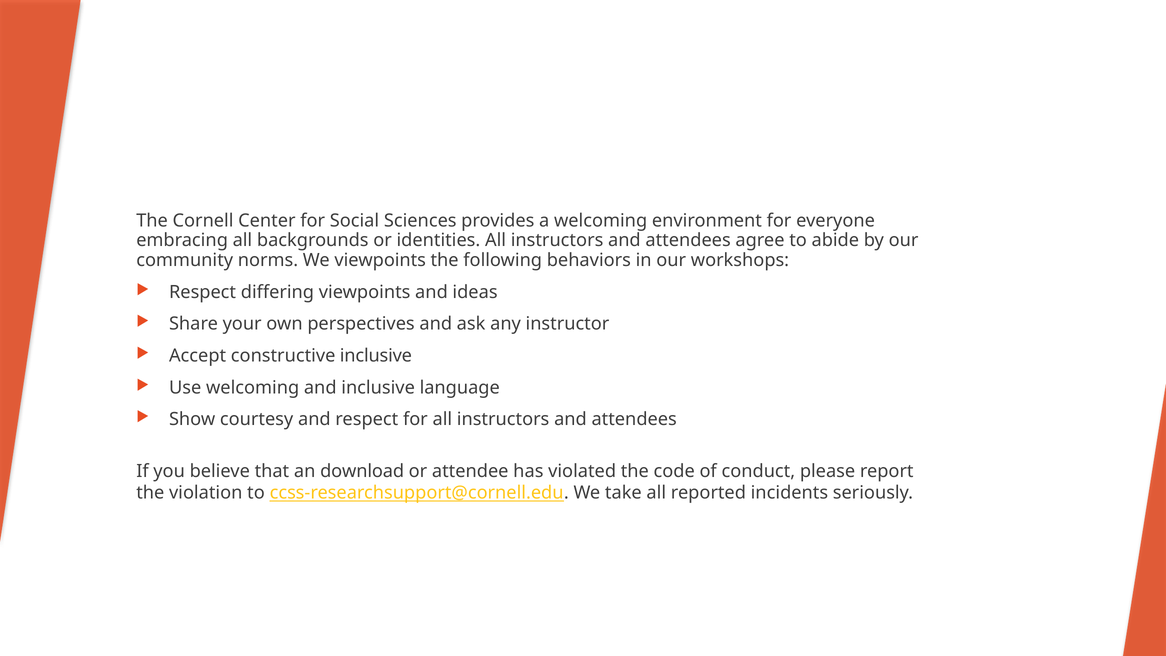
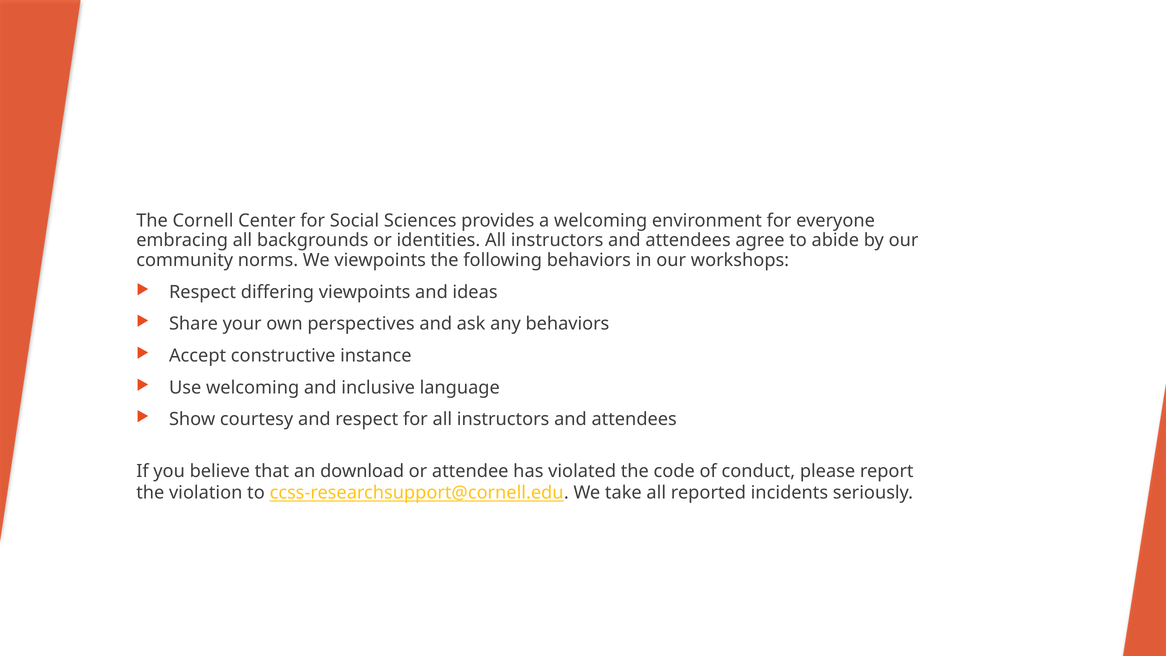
any instructor: instructor -> behaviors
constructive inclusive: inclusive -> instance
